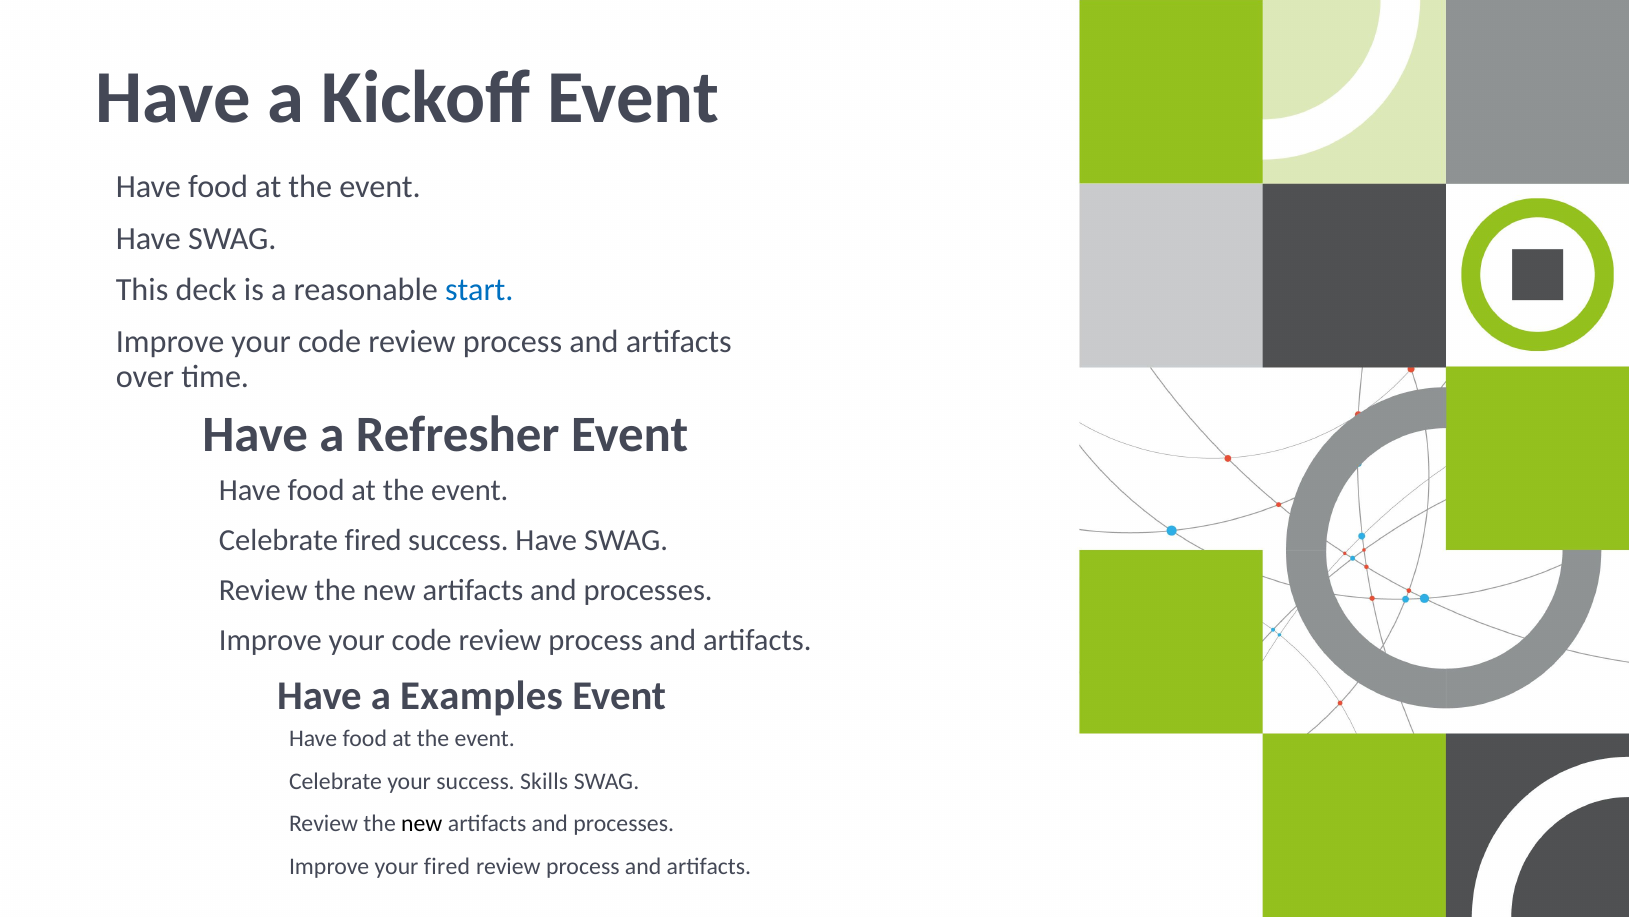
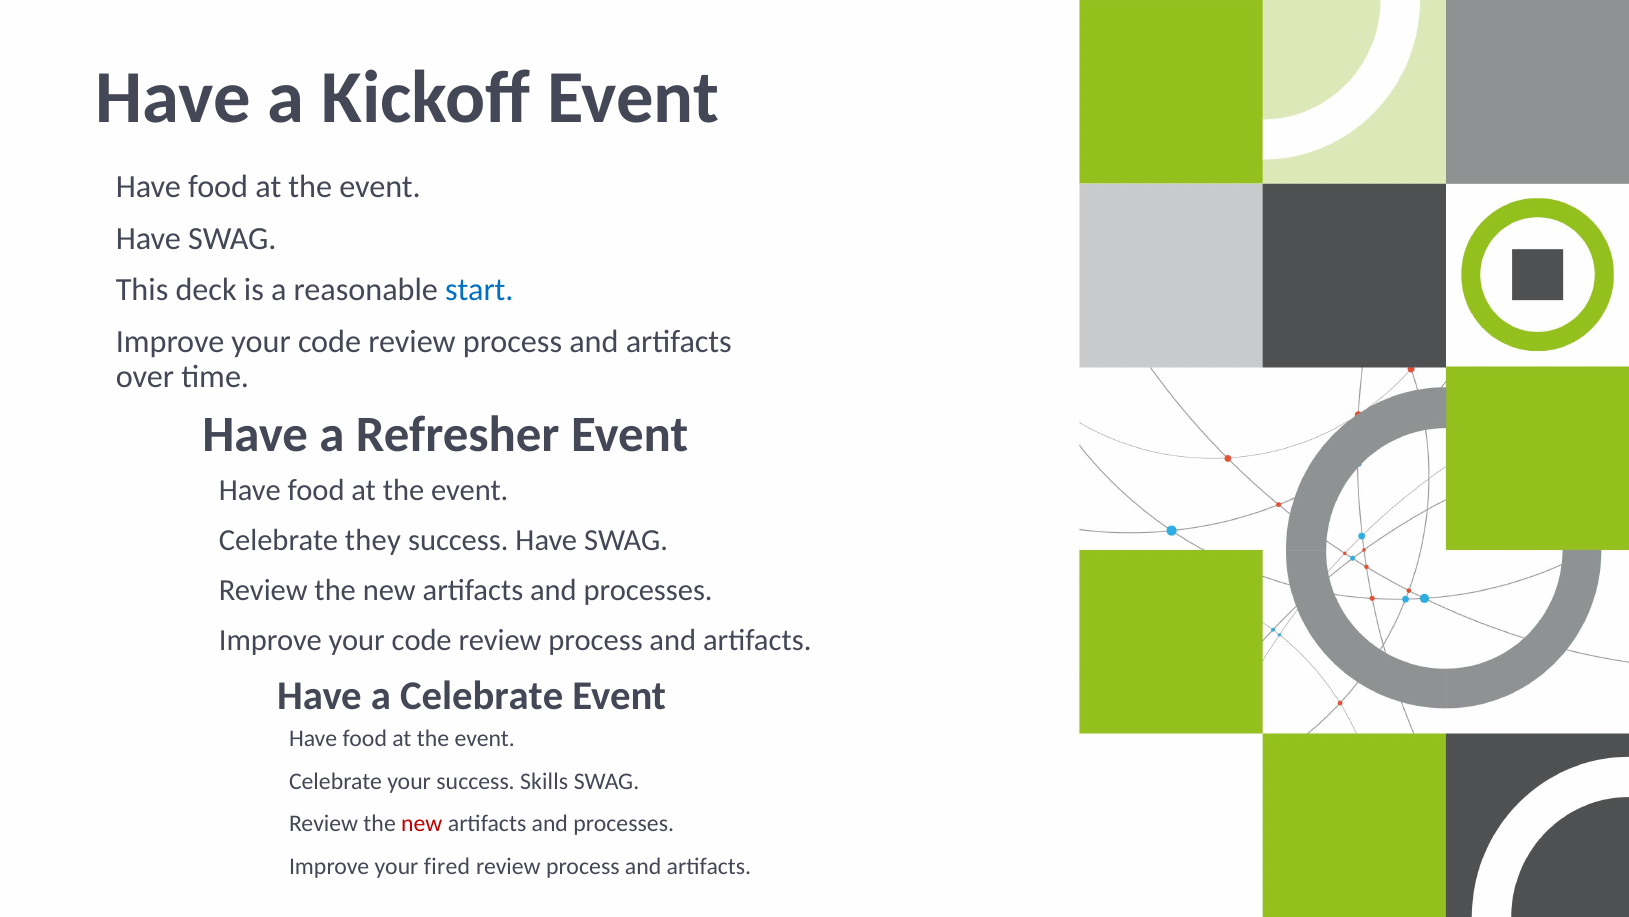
Celebrate fired: fired -> they
a Examples: Examples -> Celebrate
new at (422, 824) colour: black -> red
